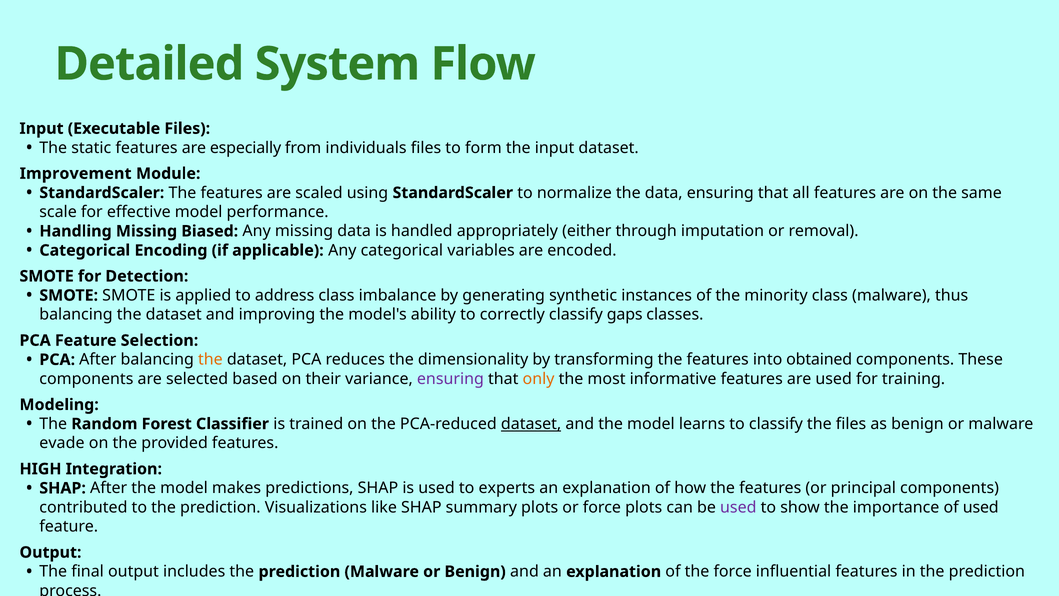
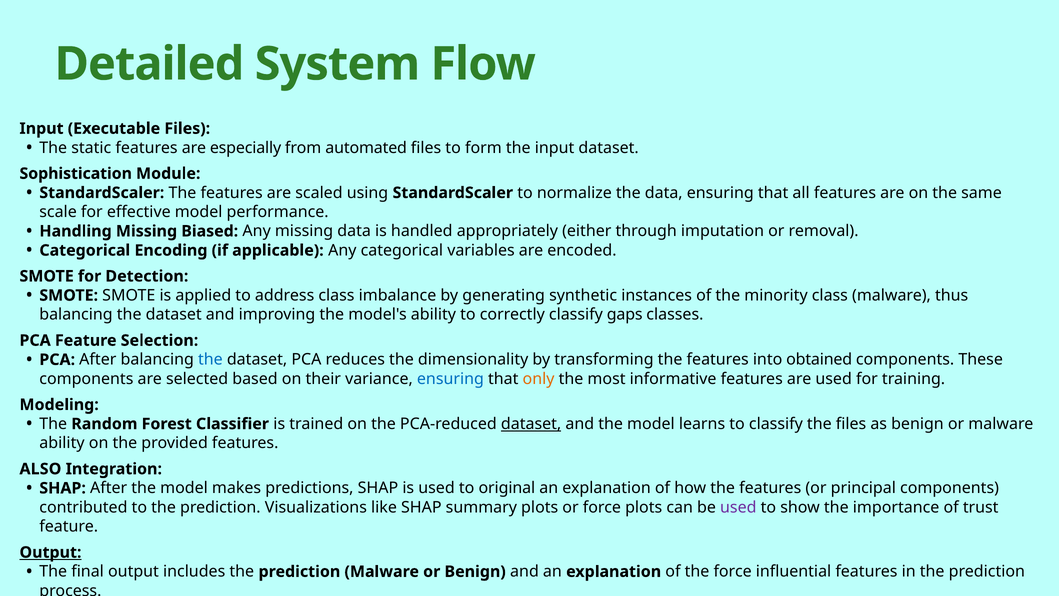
individuals: individuals -> automated
Improvement: Improvement -> Sophistication
the at (210, 360) colour: orange -> blue
ensuring at (450, 379) colour: purple -> blue
evade at (62, 443): evade -> ability
HIGH: HIGH -> ALSO
experts: experts -> original
of used: used -> trust
Output at (50, 552) underline: none -> present
